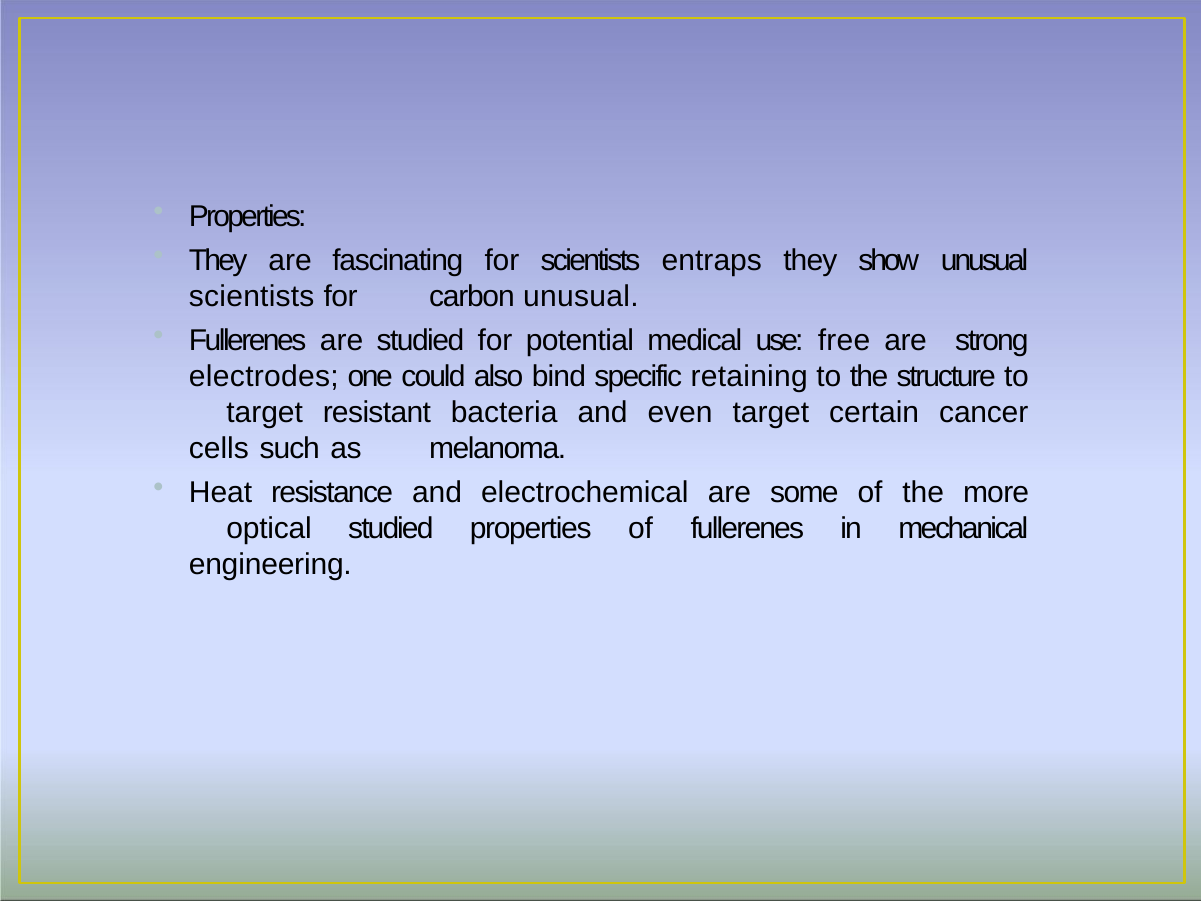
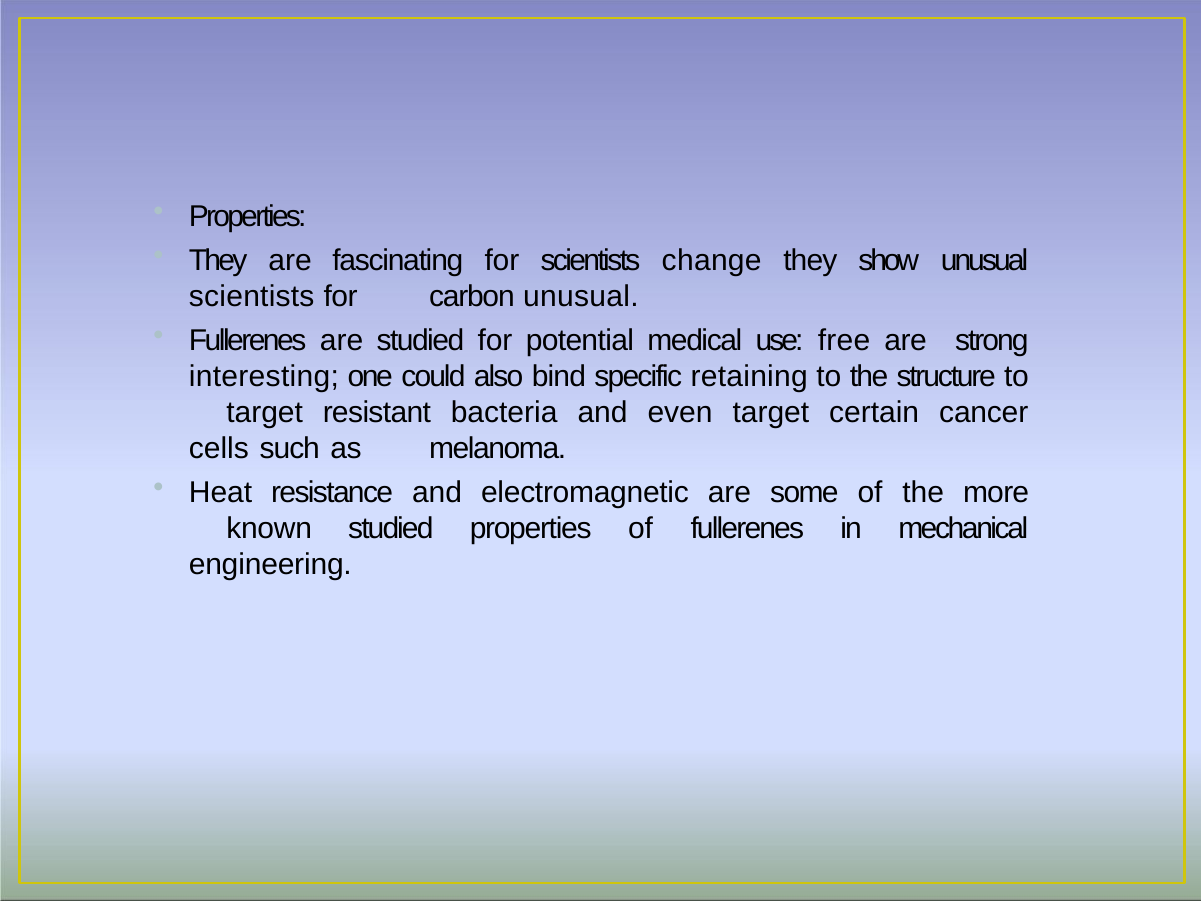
entraps: entraps -> change
electrodes: electrodes -> interesting
electrochemical: electrochemical -> electromagnetic
optical: optical -> known
